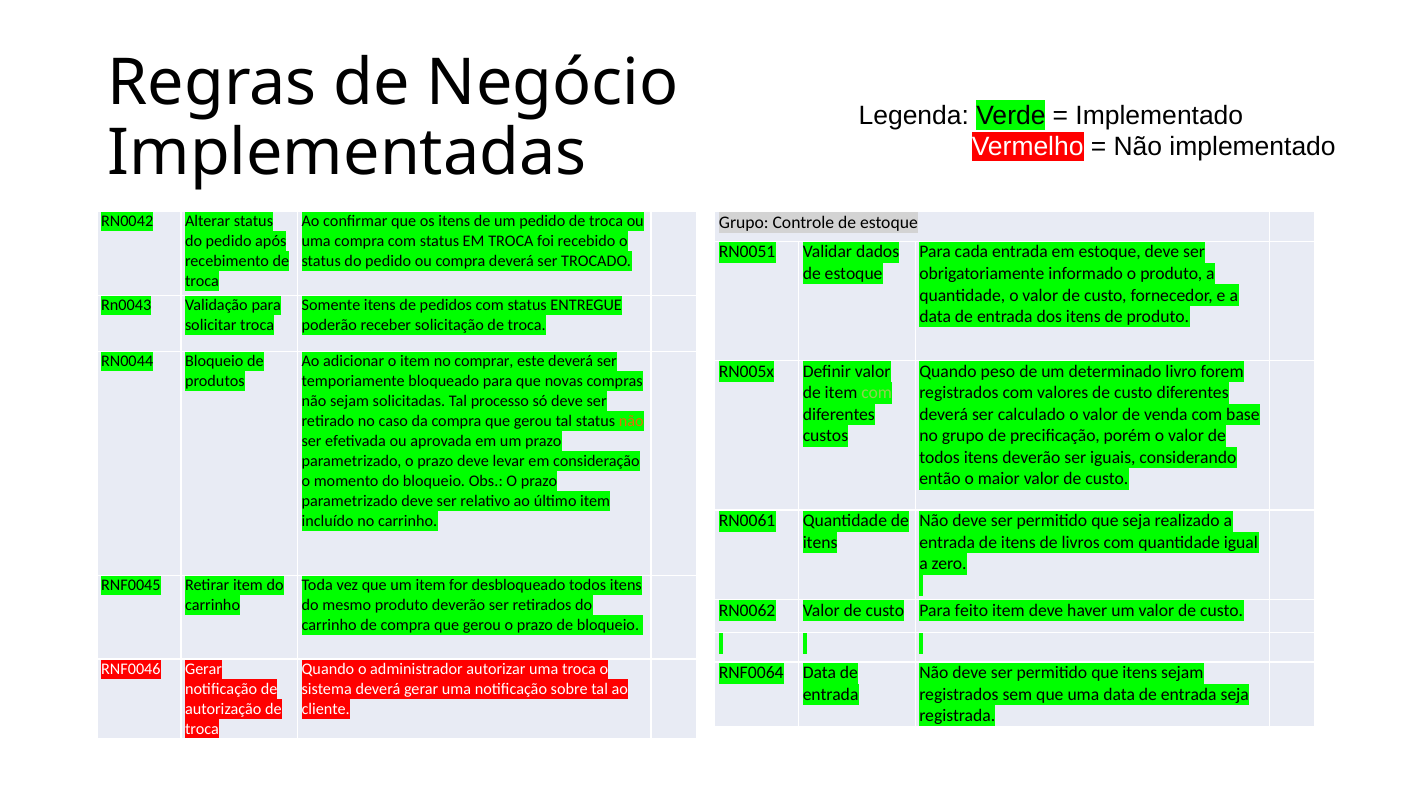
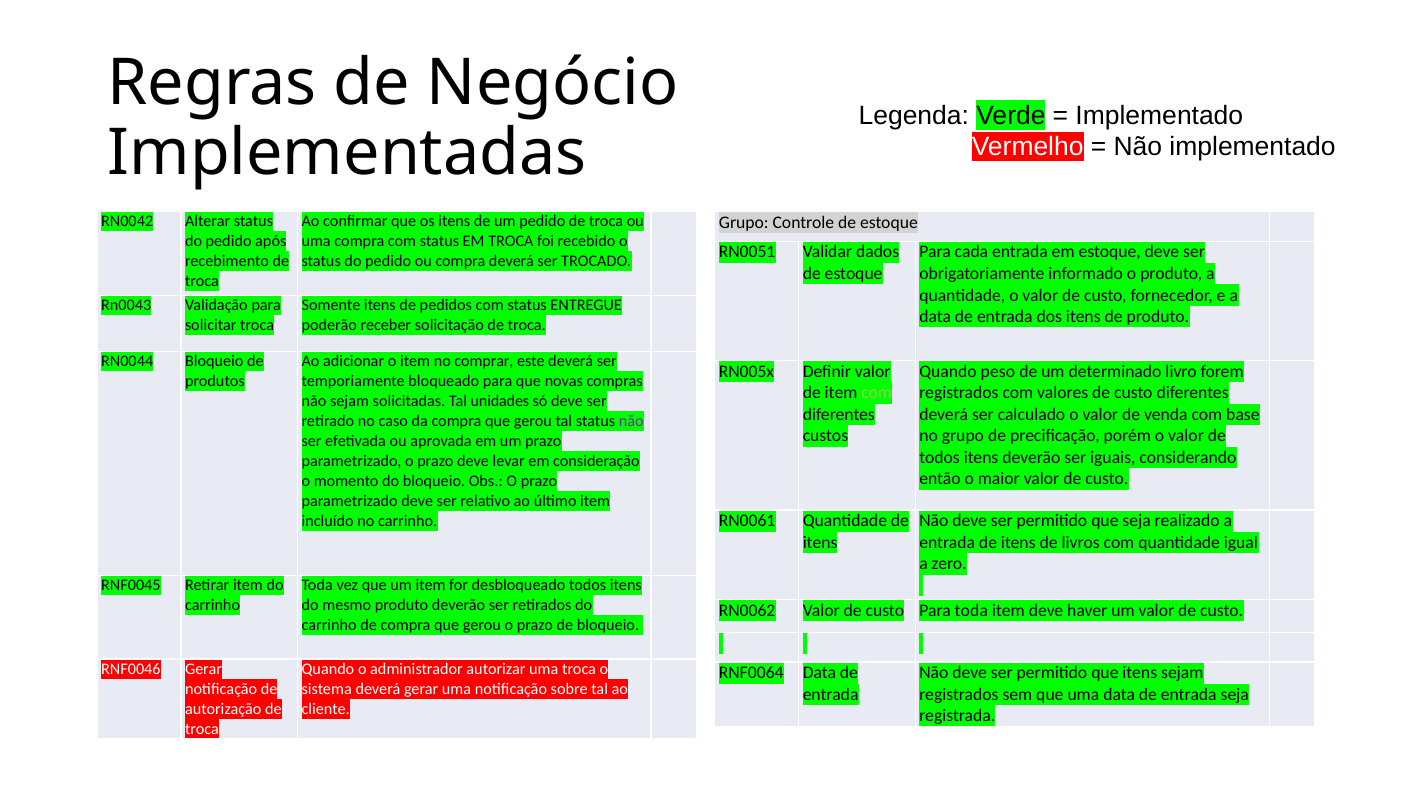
processo: processo -> unidades
não at (631, 422) colour: orange -> purple
Para feito: feito -> toda
